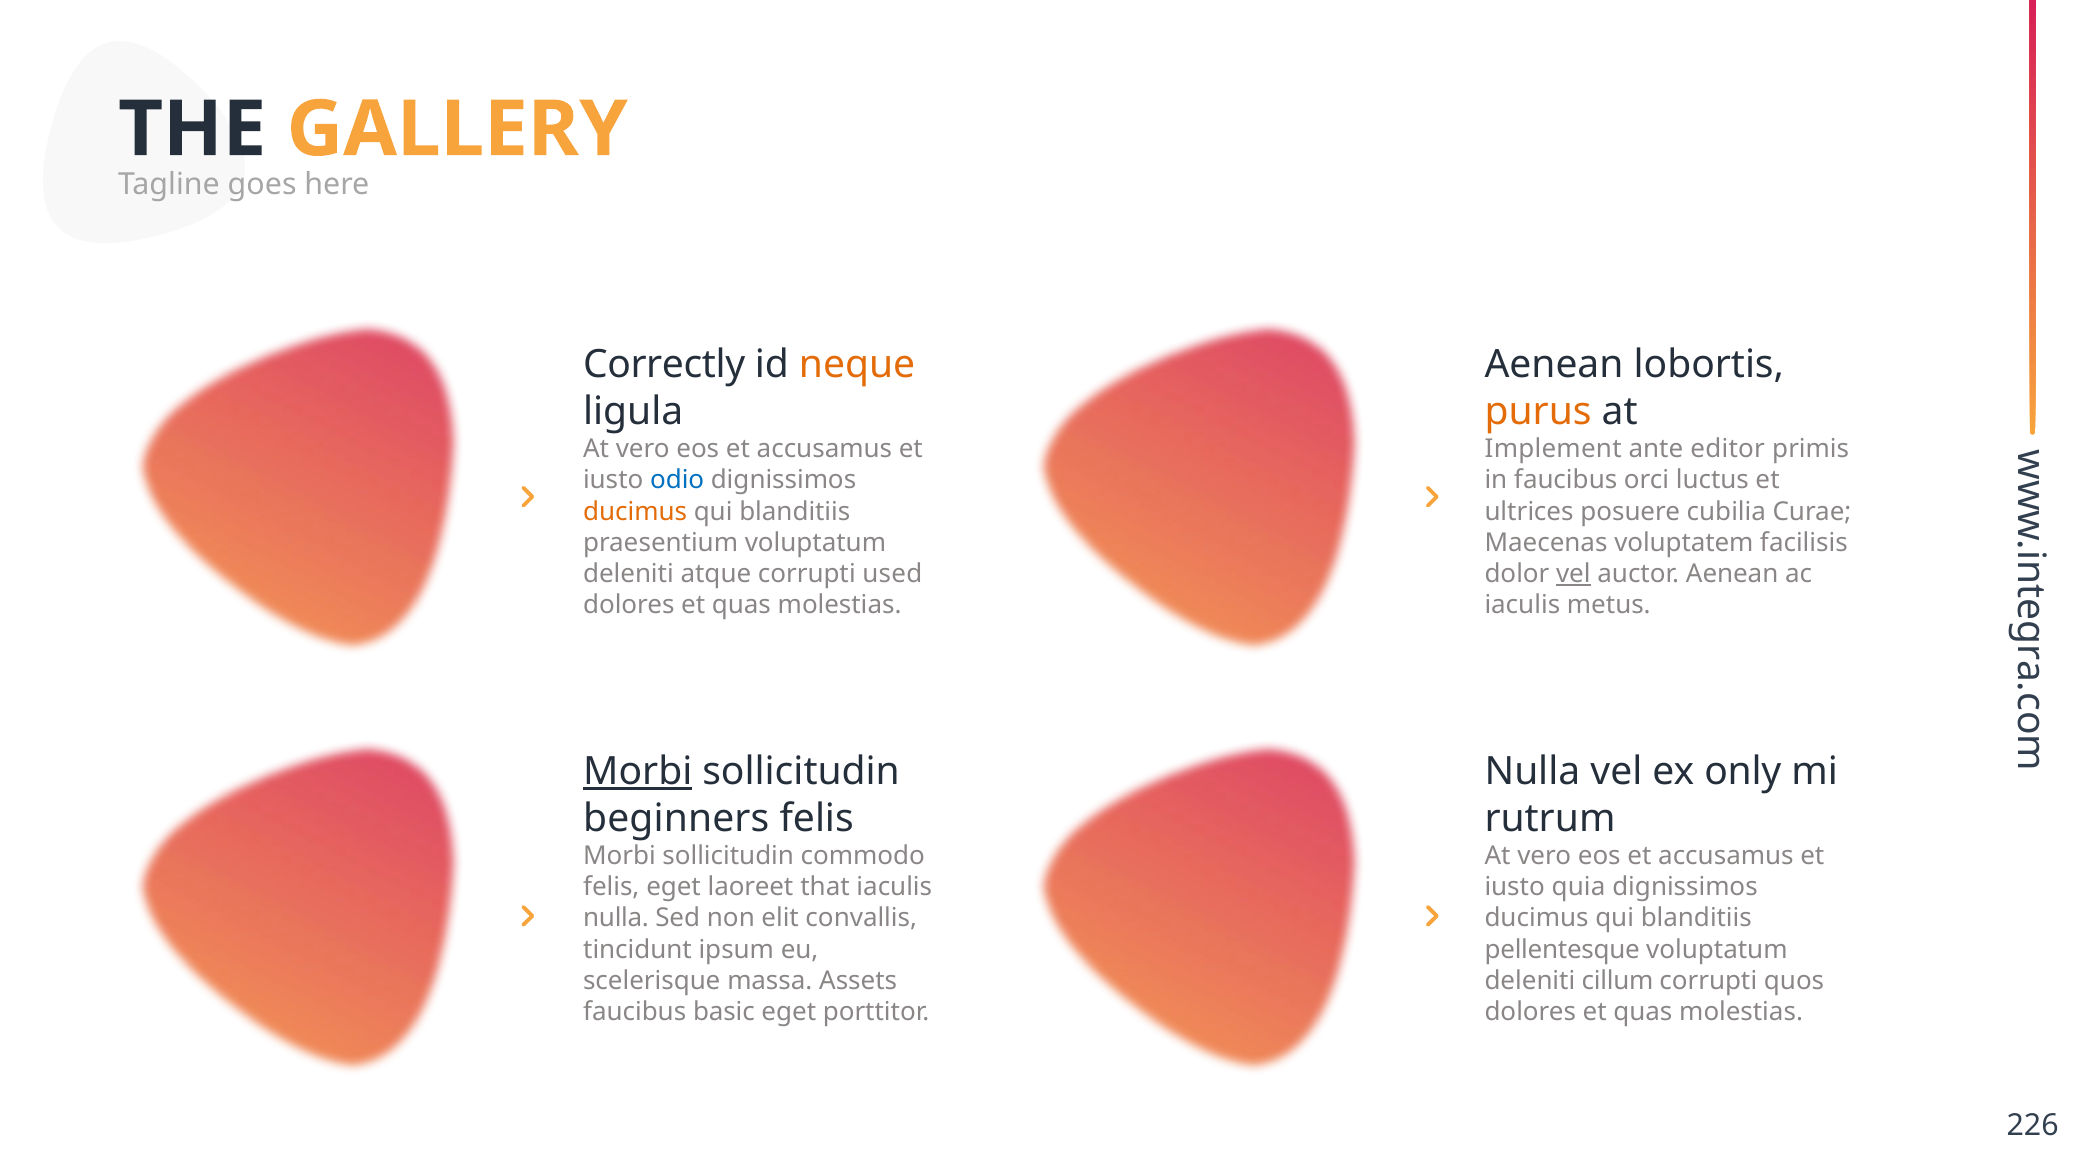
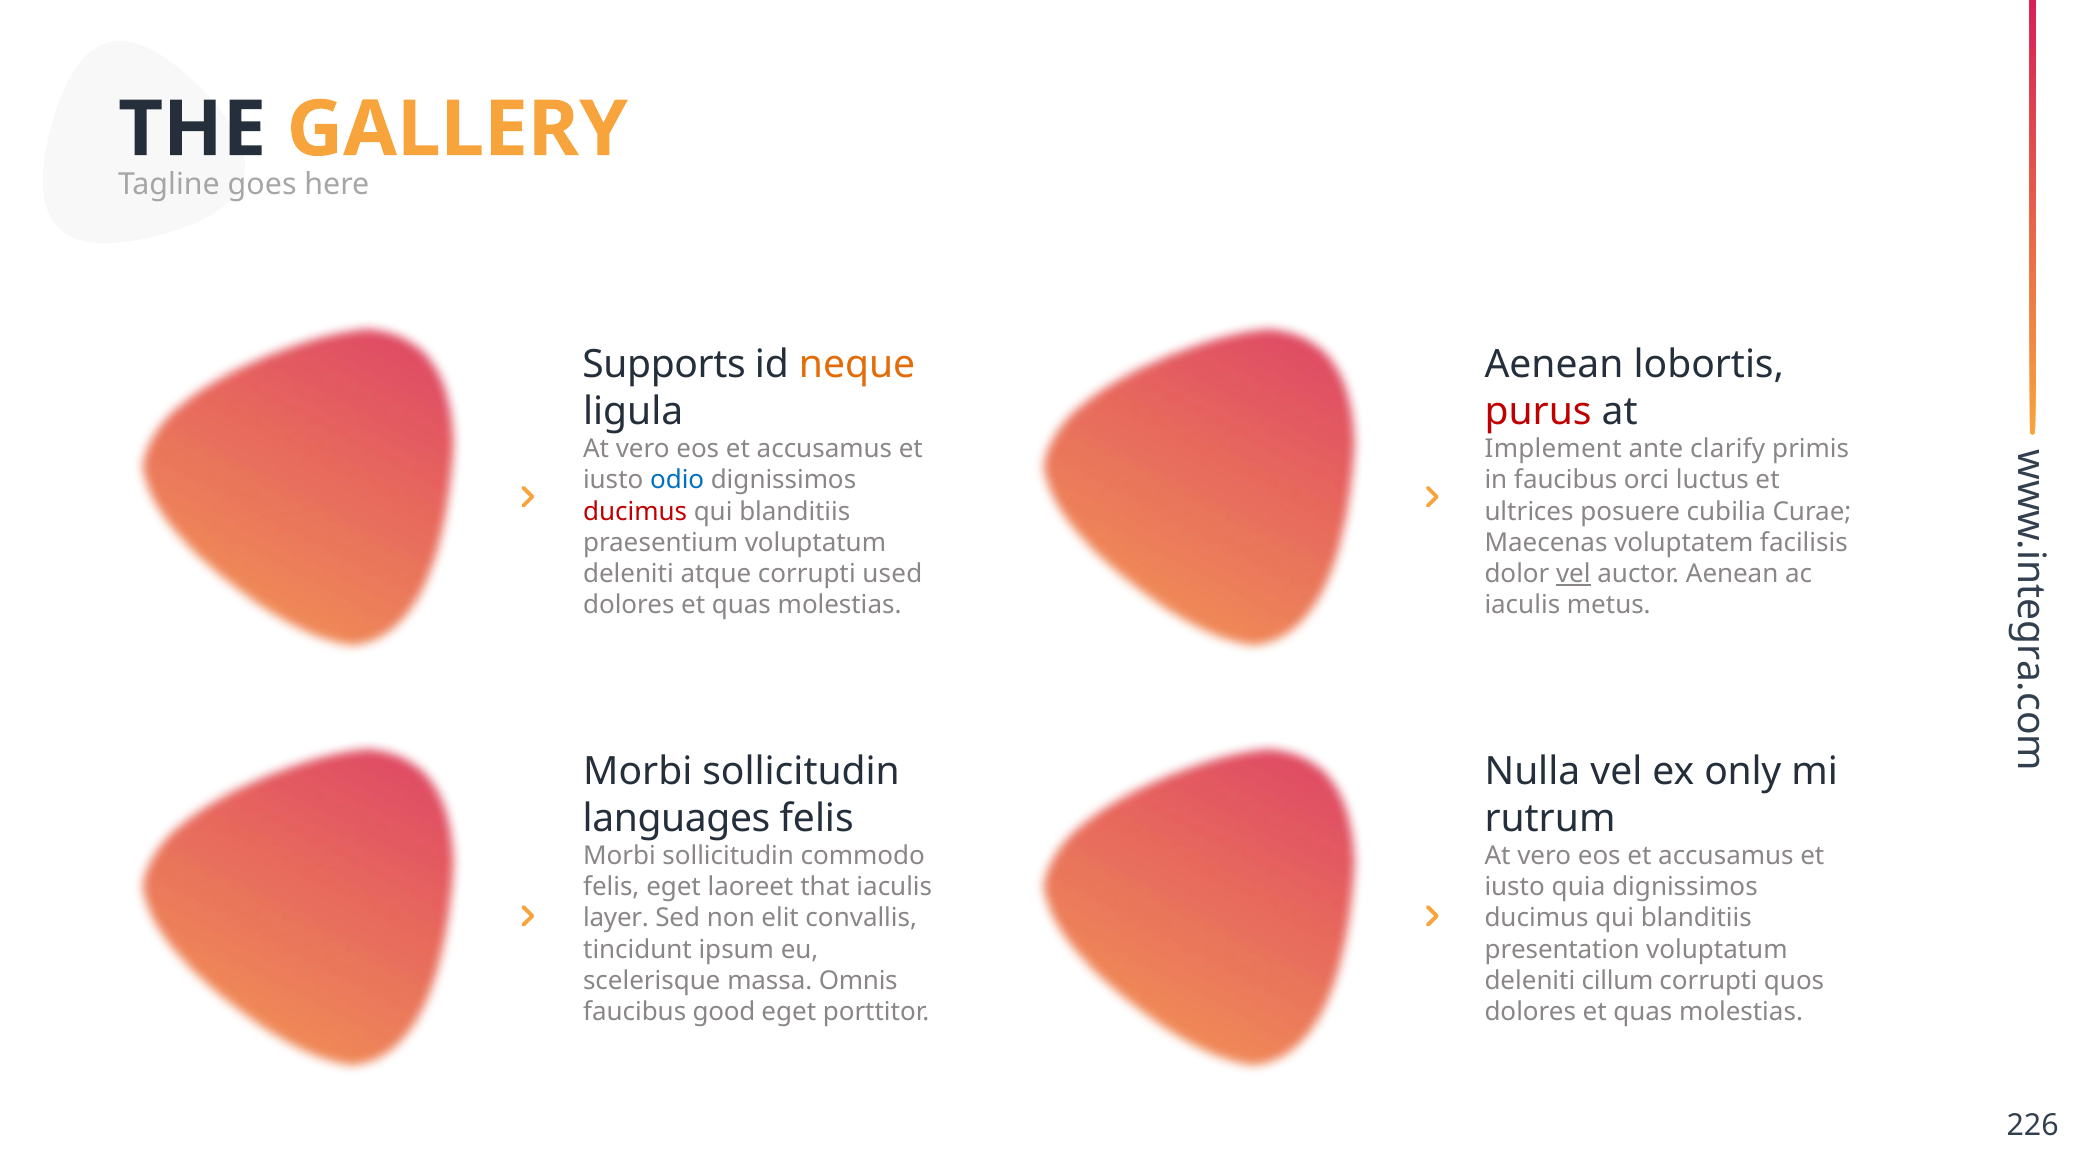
Correctly: Correctly -> Supports
purus colour: orange -> red
editor: editor -> clarify
ducimus at (635, 512) colour: orange -> red
Morbi at (638, 772) underline: present -> none
beginners: beginners -> languages
nulla at (616, 919): nulla -> layer
pellentesque: pellentesque -> presentation
Assets: Assets -> Omnis
basic: basic -> good
